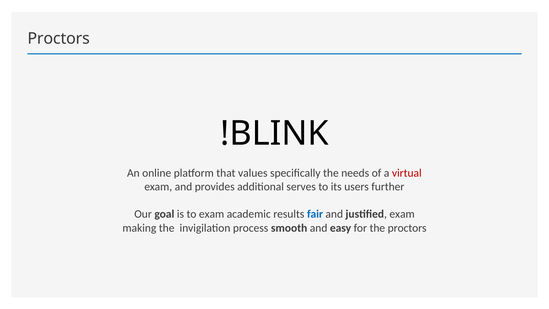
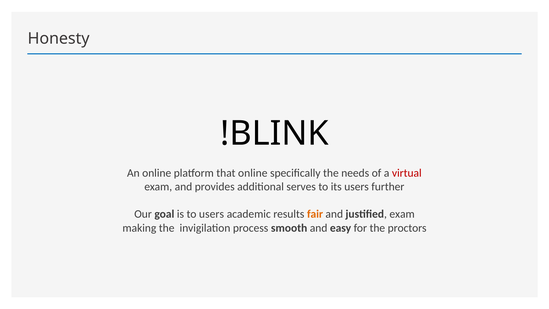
Proctors at (59, 38): Proctors -> Honesty
that values: values -> online
to exam: exam -> users
fair colour: blue -> orange
